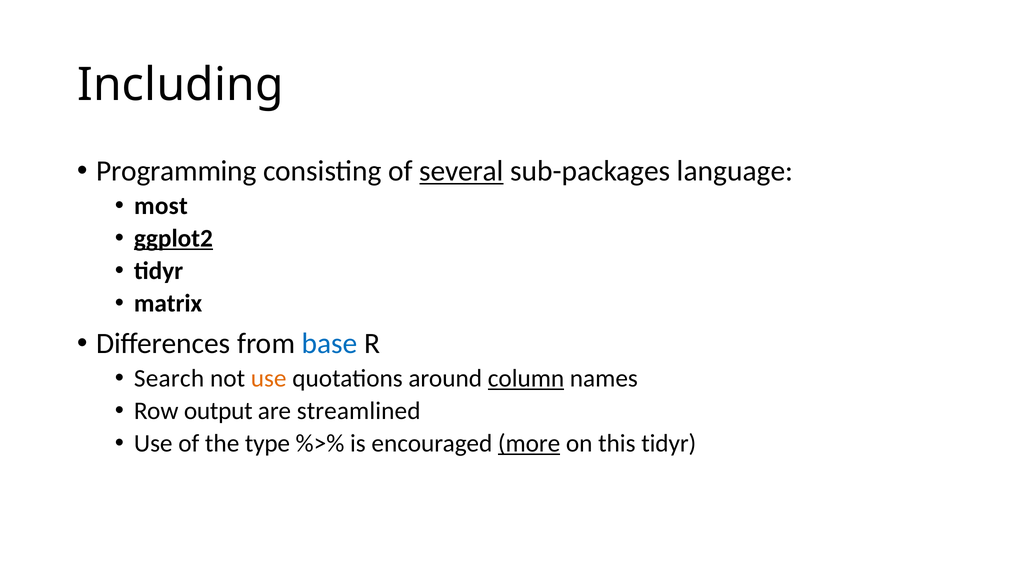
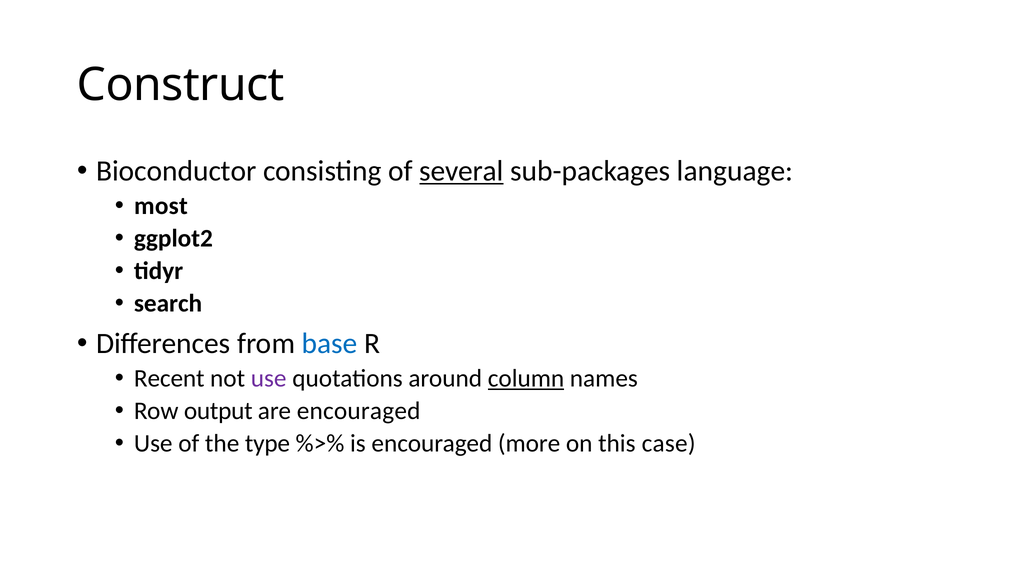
Including: Including -> Construct
Programming: Programming -> Bioconductor
ggplot2 underline: present -> none
matrix: matrix -> search
Search: Search -> Recent
use at (269, 378) colour: orange -> purple
are streamlined: streamlined -> encouraged
more underline: present -> none
this tidyr: tidyr -> case
